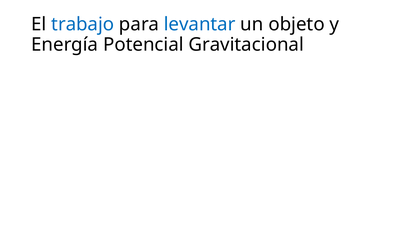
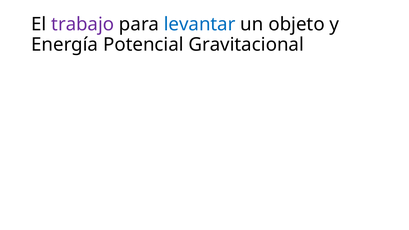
trabajo colour: blue -> purple
